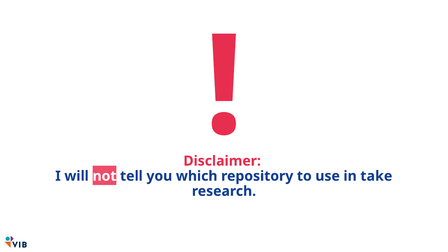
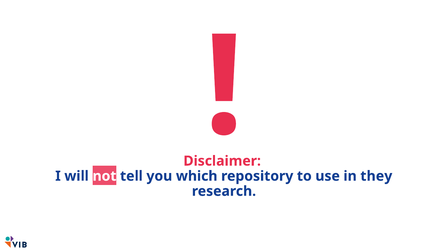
take: take -> they
